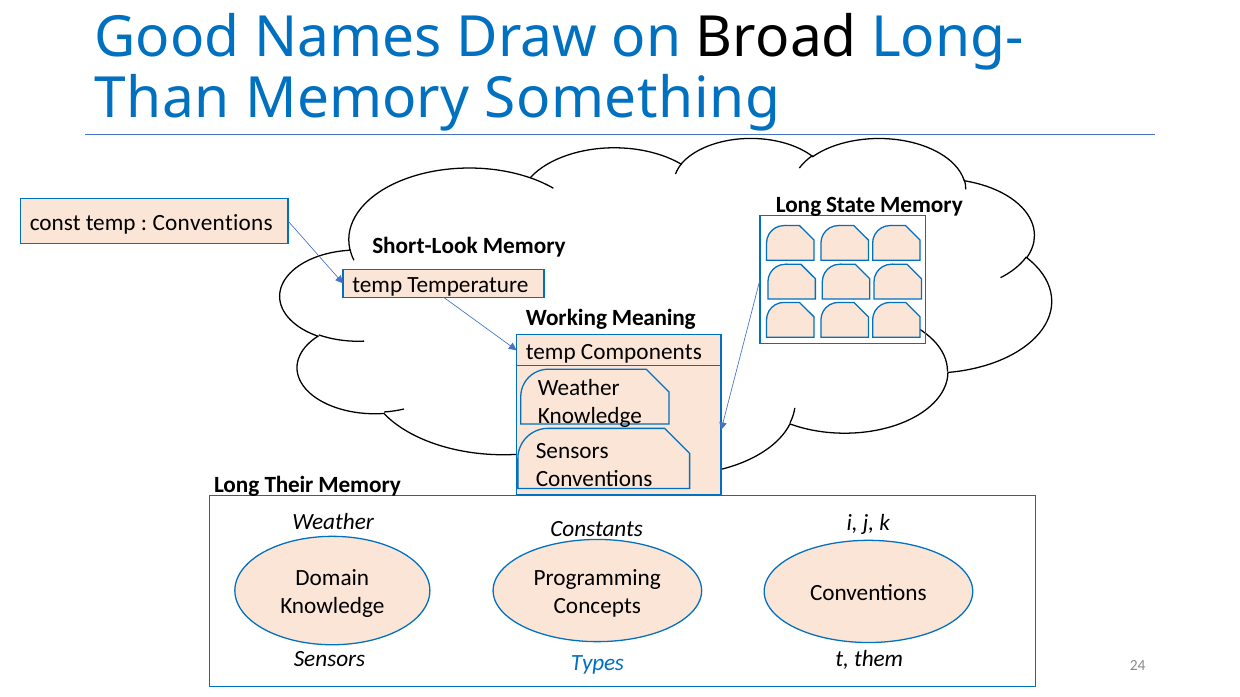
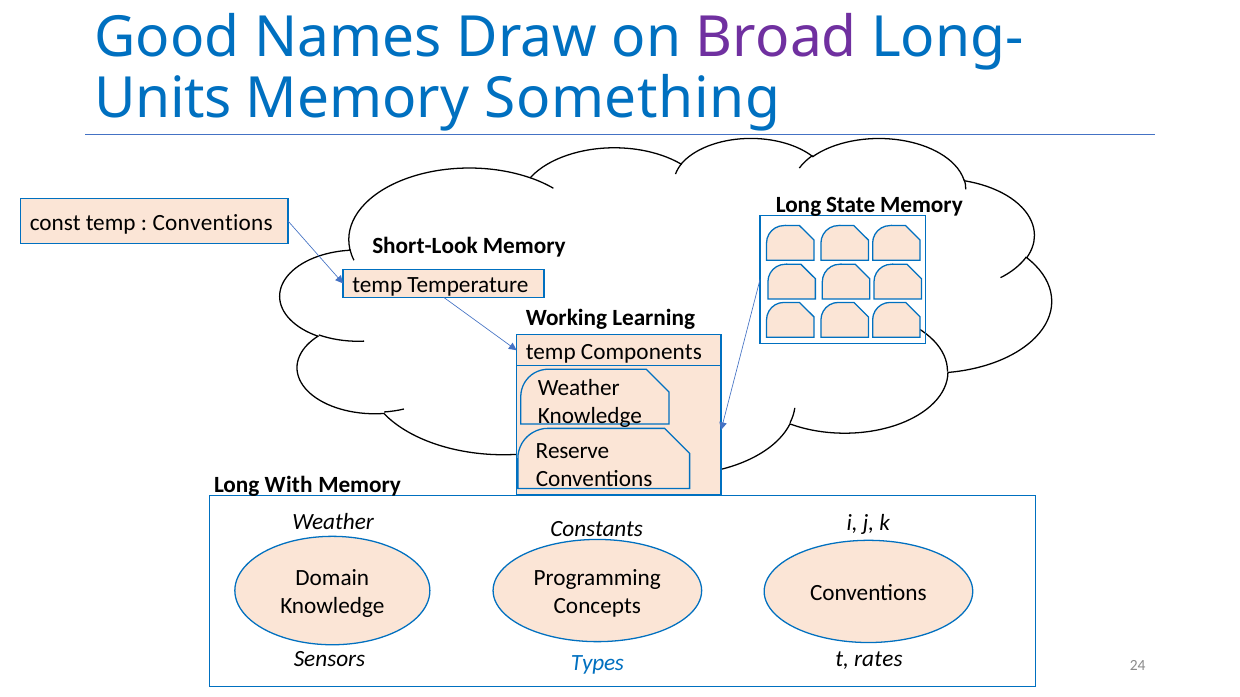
Broad colour: black -> purple
Than: Than -> Units
Meaning: Meaning -> Learning
Sensors at (572, 451): Sensors -> Reserve
Their: Their -> With
them: them -> rates
